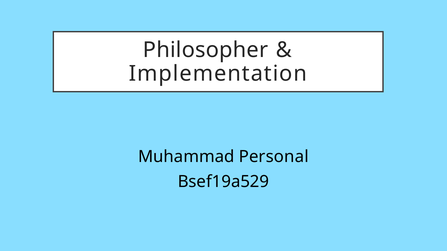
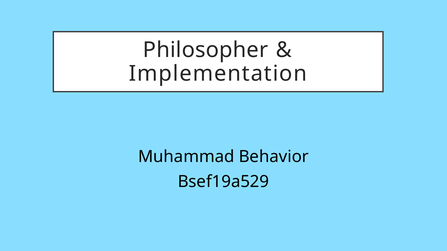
Personal: Personal -> Behavior
